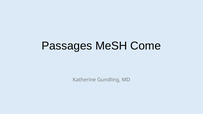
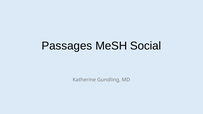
Come: Come -> Social
